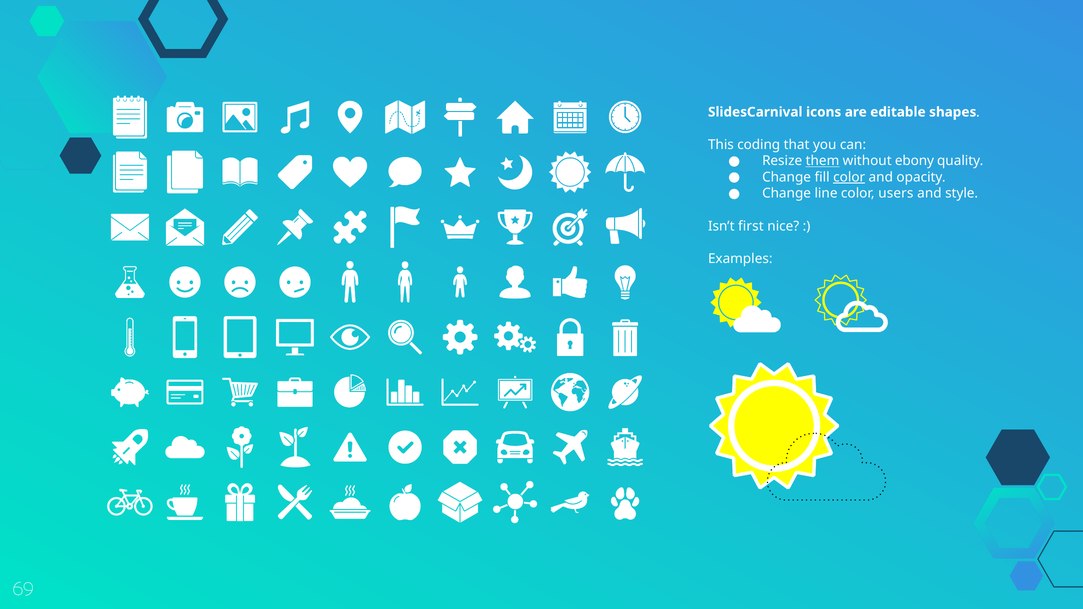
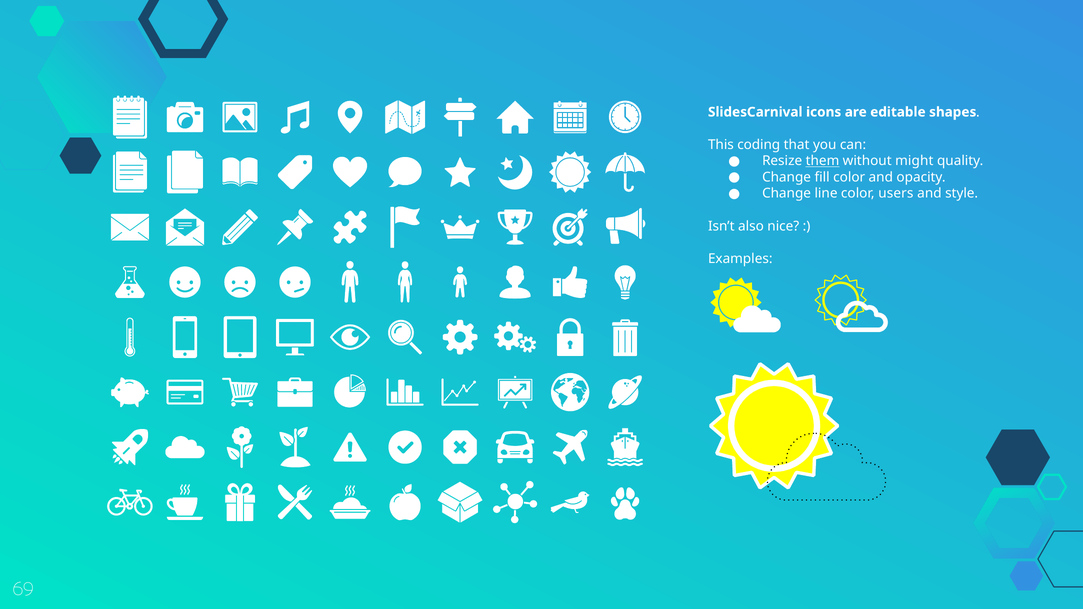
ebony: ebony -> might
color at (849, 177) underline: present -> none
first: first -> also
